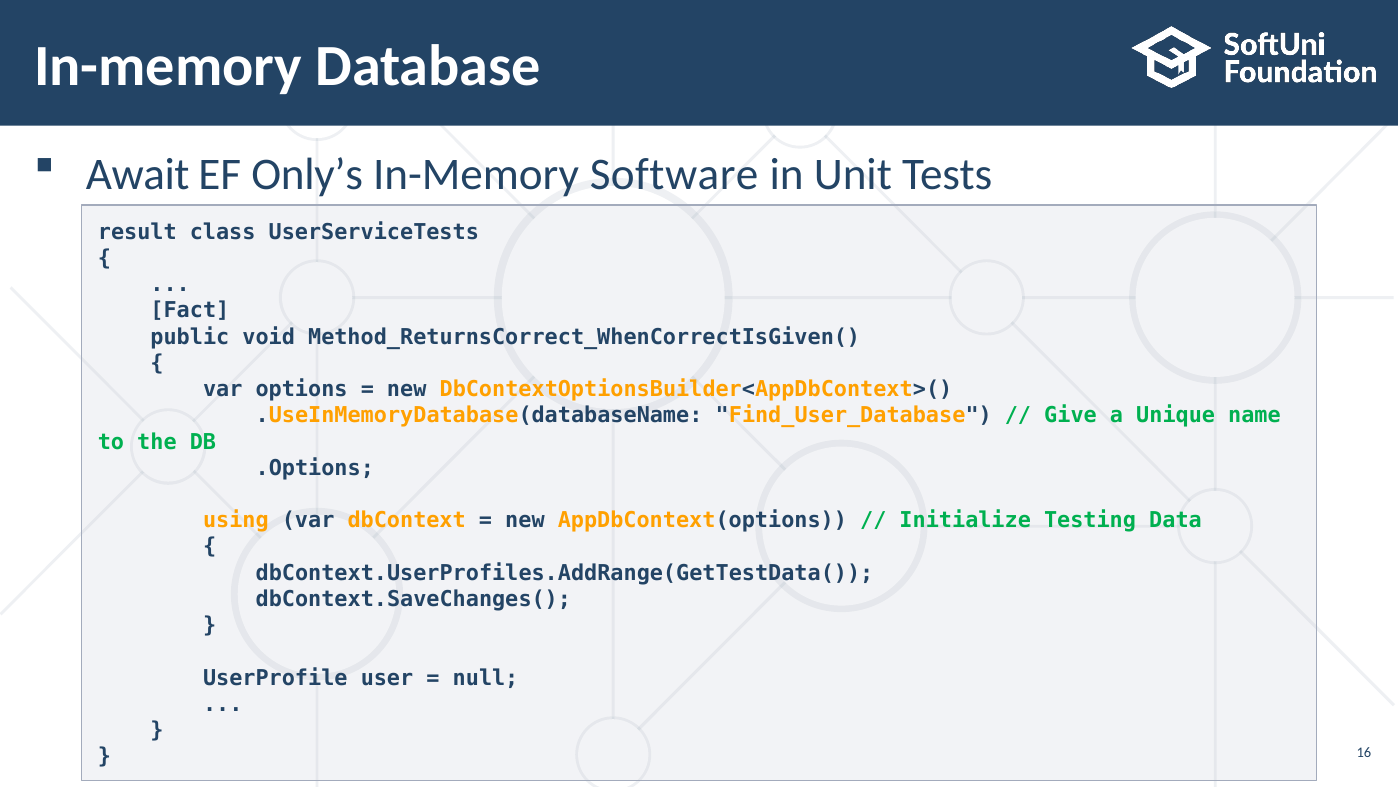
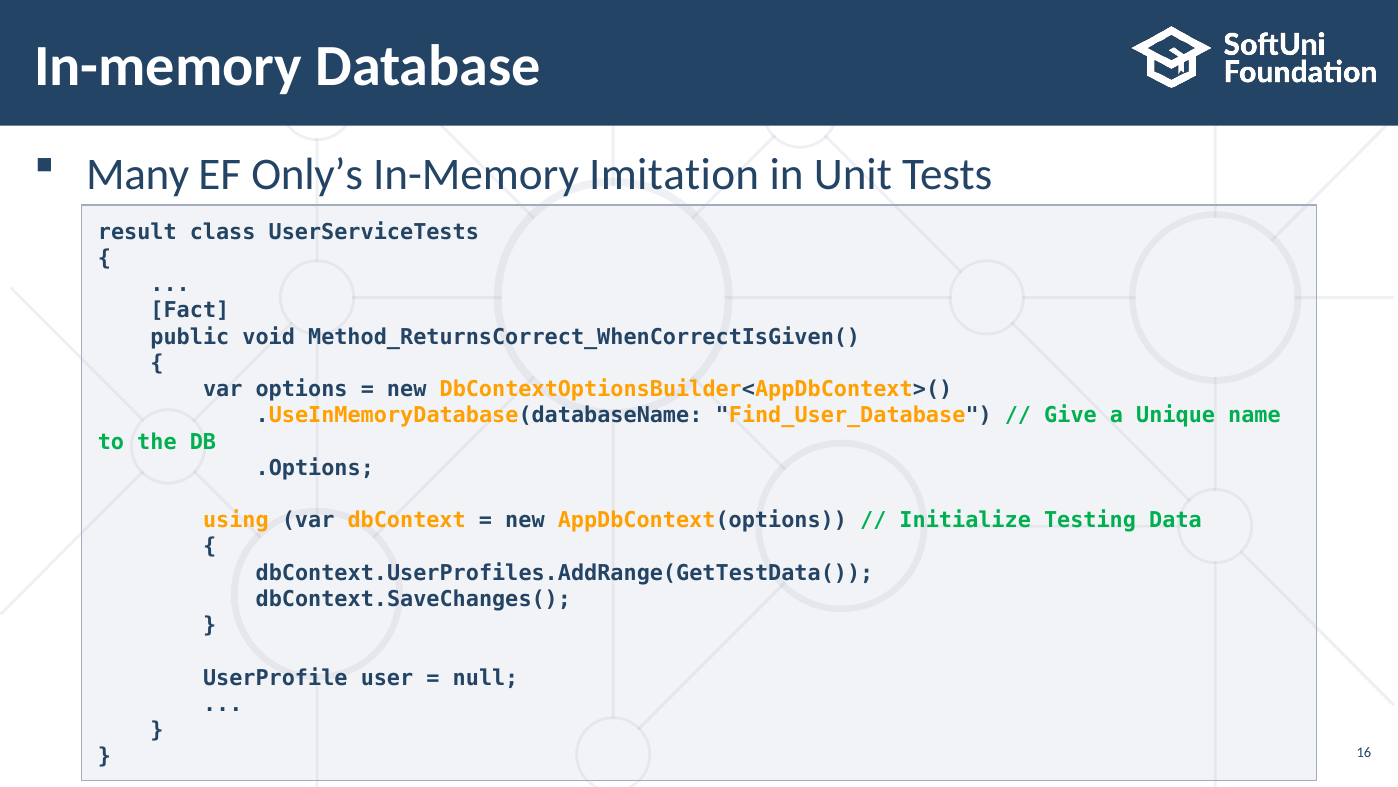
Await: Await -> Many
Software: Software -> Imitation
